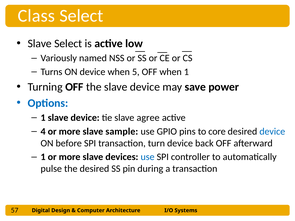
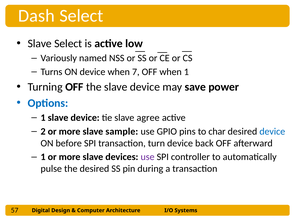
Class: Class -> Dash
5: 5 -> 7
4: 4 -> 2
core: core -> char
use at (148, 157) colour: blue -> purple
